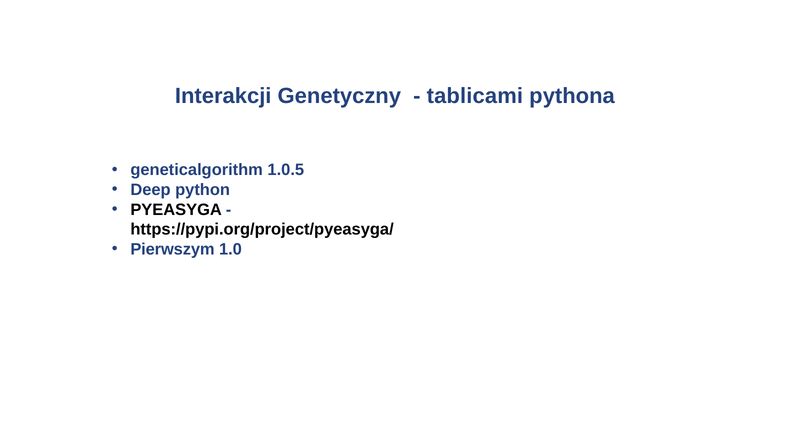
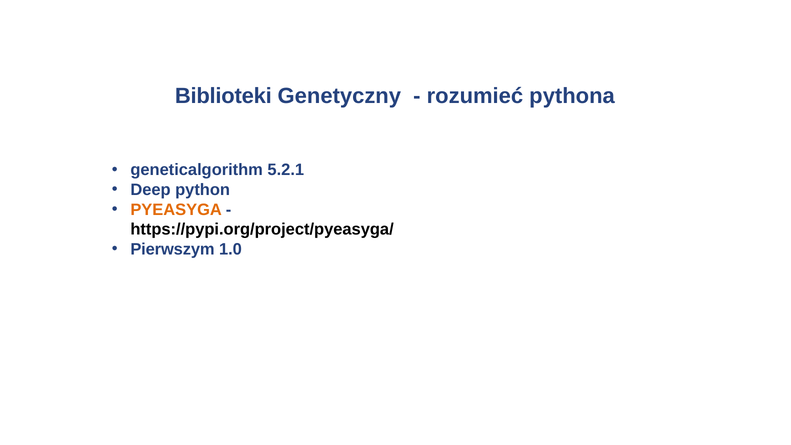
Interakcji: Interakcji -> Biblioteki
tablicami: tablicami -> rozumieć
1.0.5: 1.0.5 -> 5.2.1
PYEASYGA colour: black -> orange
